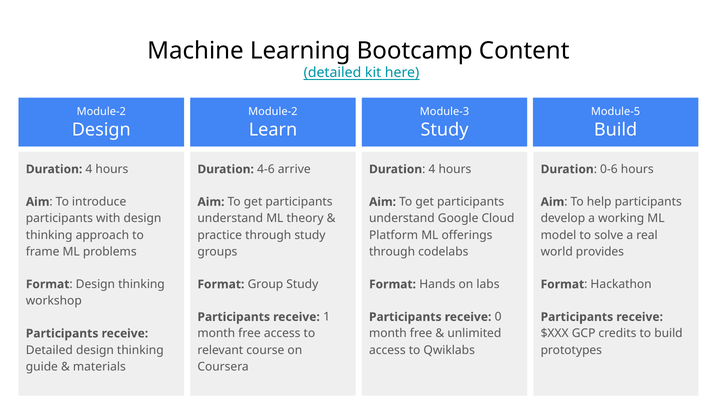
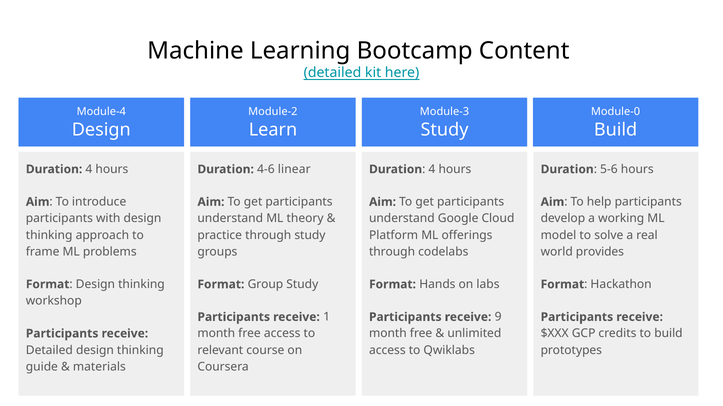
Module-2 at (101, 112): Module-2 -> Module-4
Module-5: Module-5 -> Module-0
0-6: 0-6 -> 5-6
arrive: arrive -> linear
0: 0 -> 9
